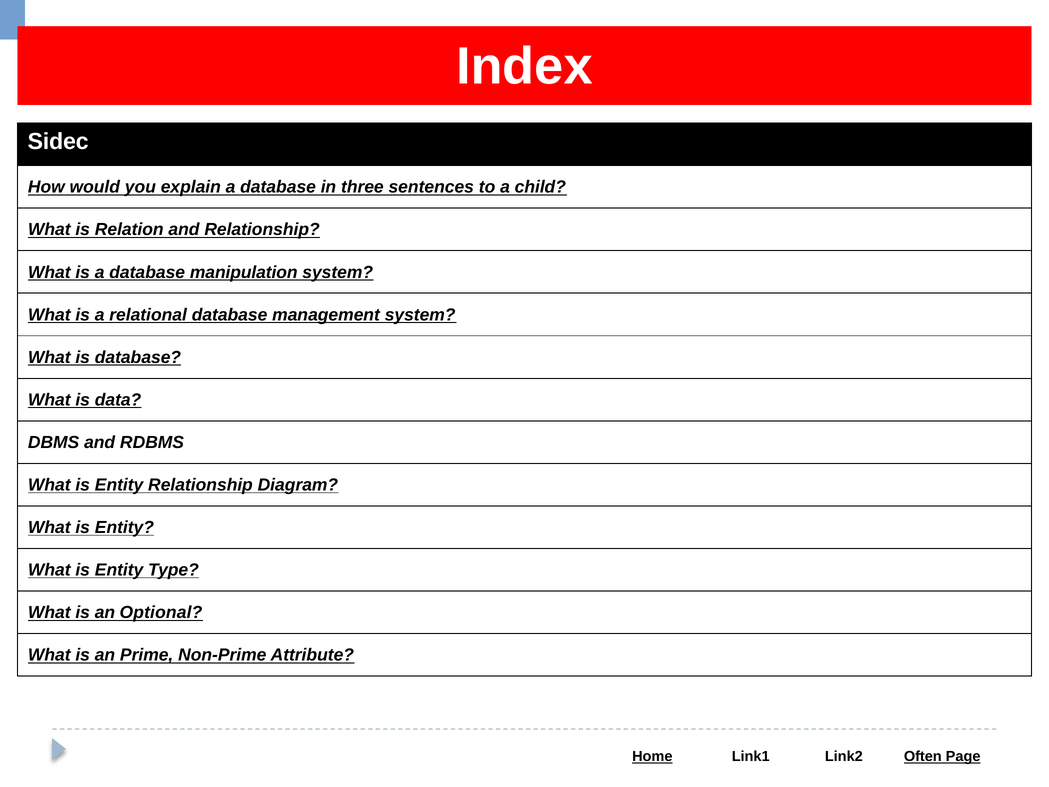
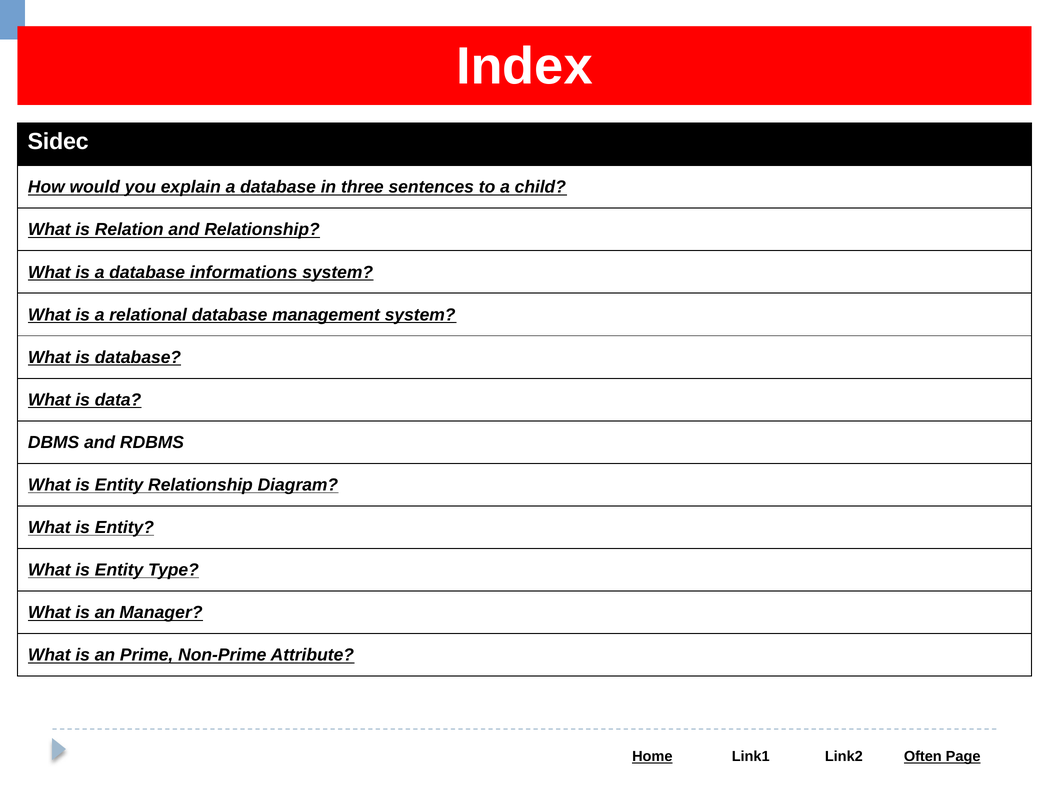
manipulation: manipulation -> informations
Optional: Optional -> Manager
